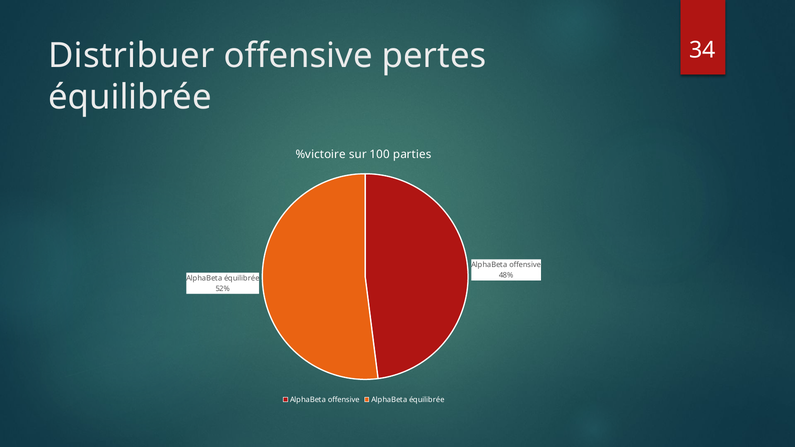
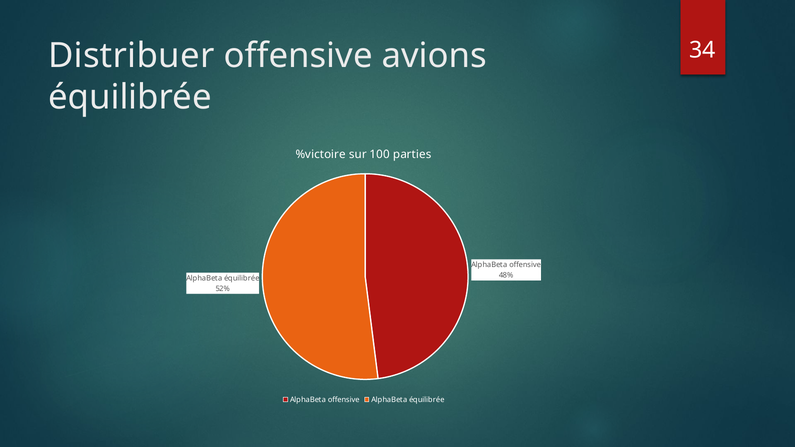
pertes: pertes -> avions
